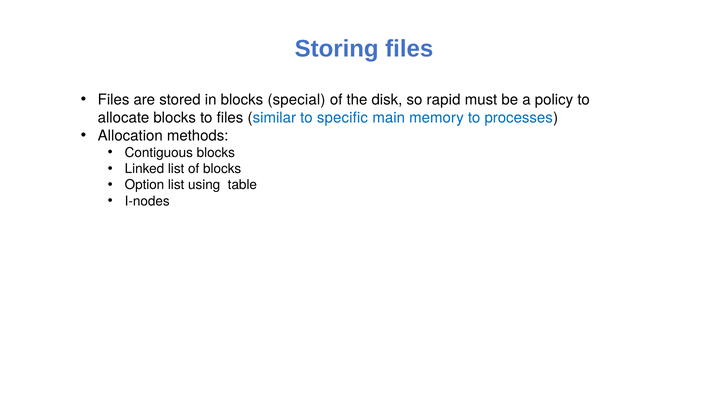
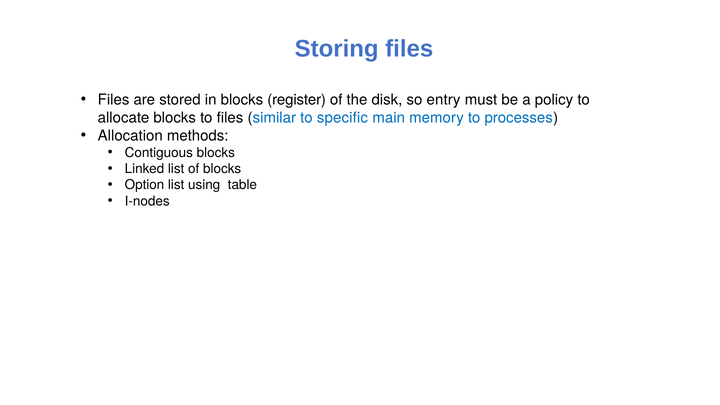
special: special -> register
rapid: rapid -> entry
